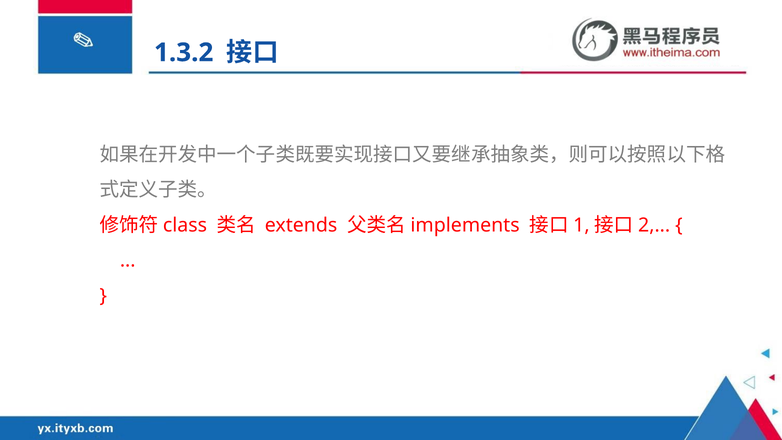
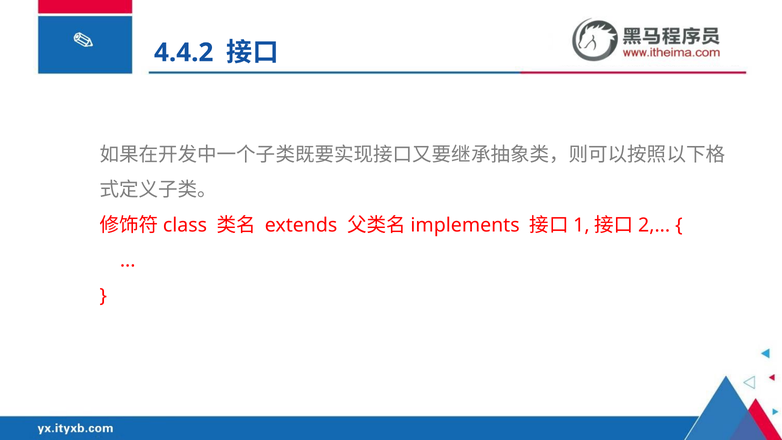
1.3.2: 1.3.2 -> 4.4.2
